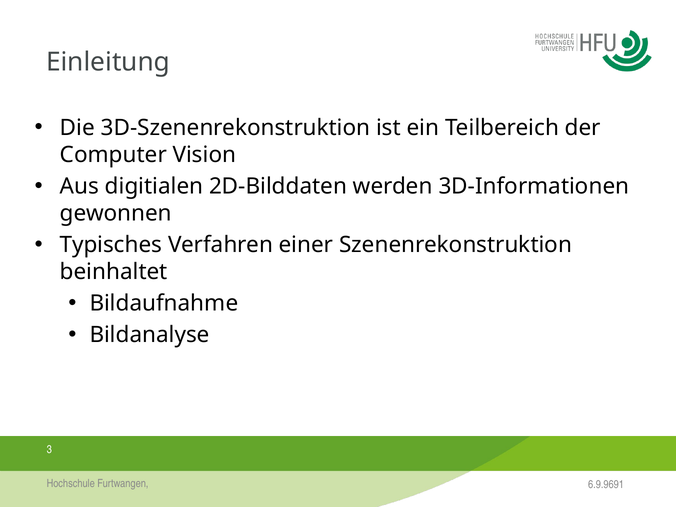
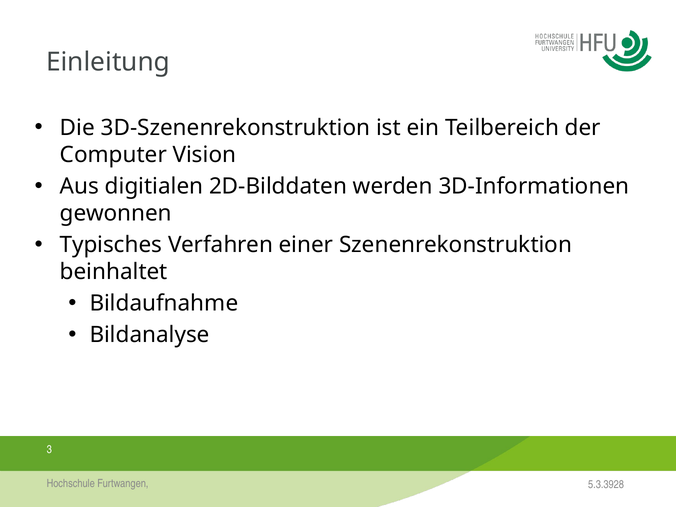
6.9.9691: 6.9.9691 -> 5.3.3928
